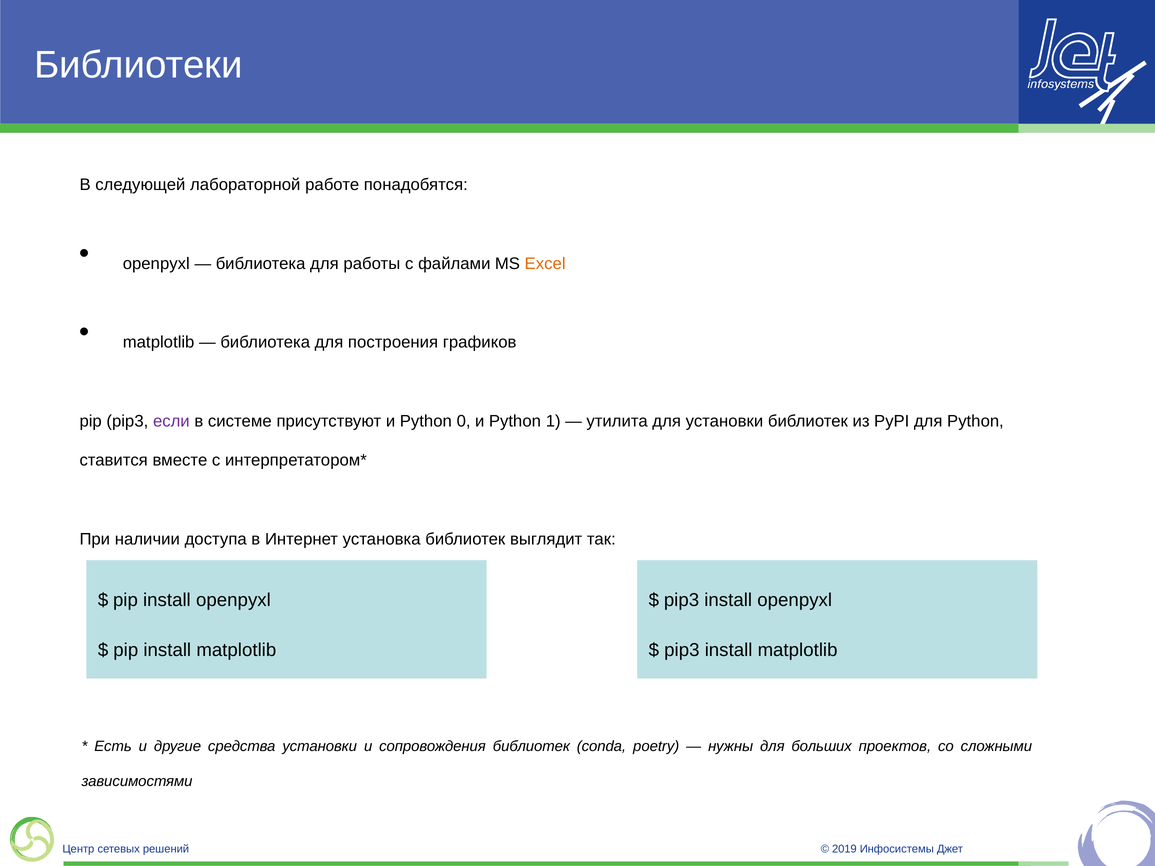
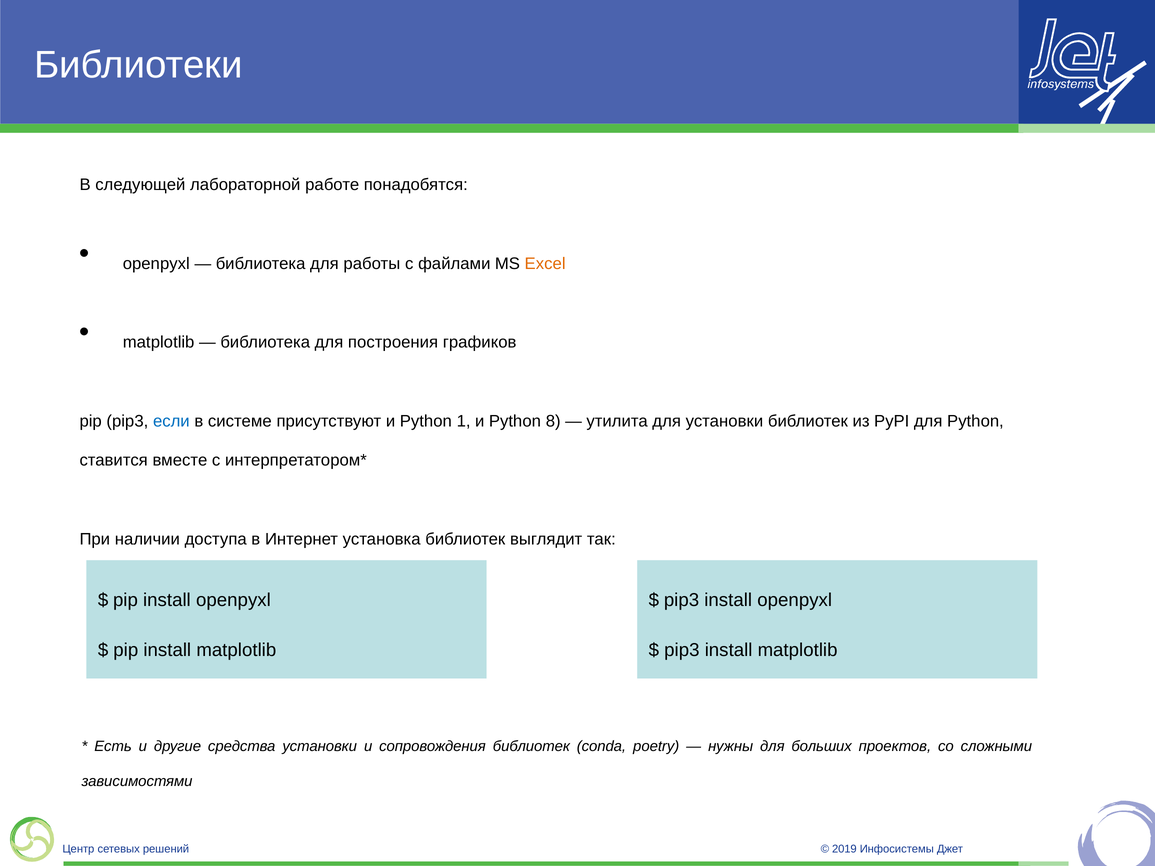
если colour: purple -> blue
0: 0 -> 1
1: 1 -> 8
